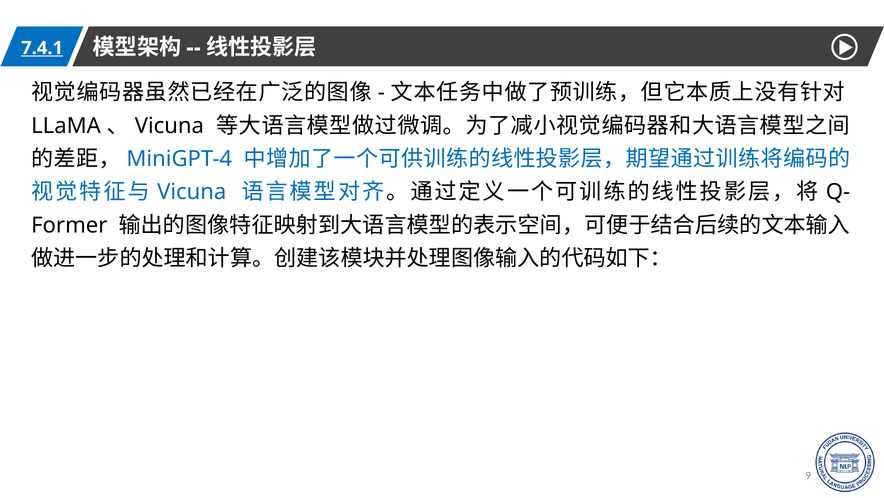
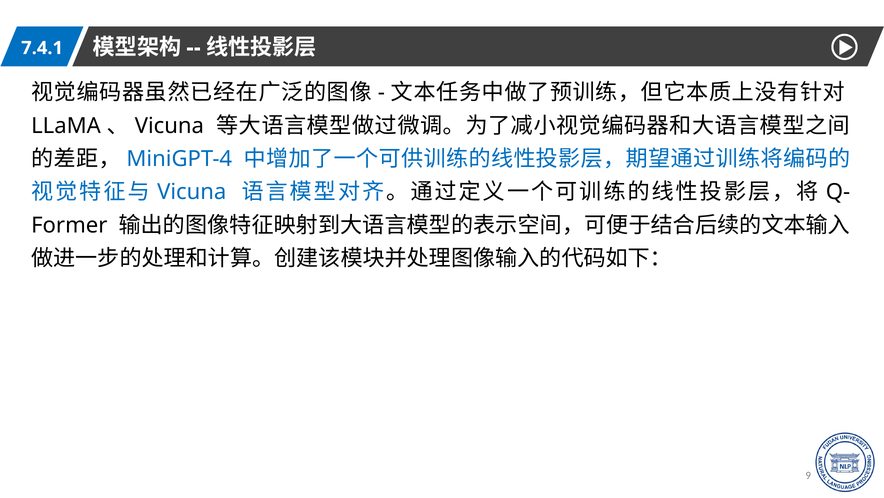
7.4.1 underline: present -> none
